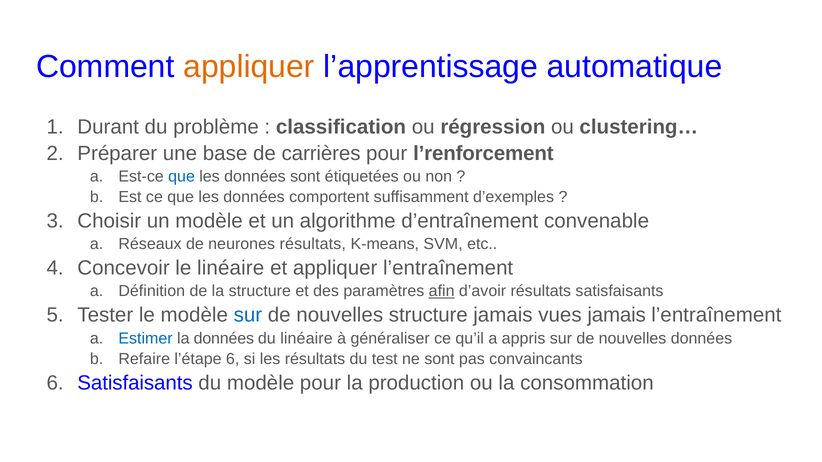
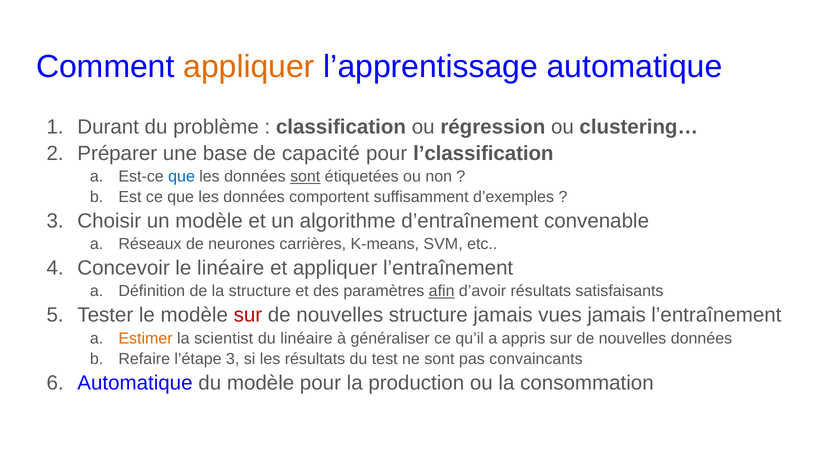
carrières: carrières -> capacité
l’renforcement: l’renforcement -> l’classification
sont at (305, 177) underline: none -> present
neurones résultats: résultats -> carrières
sur at (248, 315) colour: blue -> red
Estimer colour: blue -> orange
la données: données -> scientist
l’étape 6: 6 -> 3
Satisfaisants at (135, 383): Satisfaisants -> Automatique
